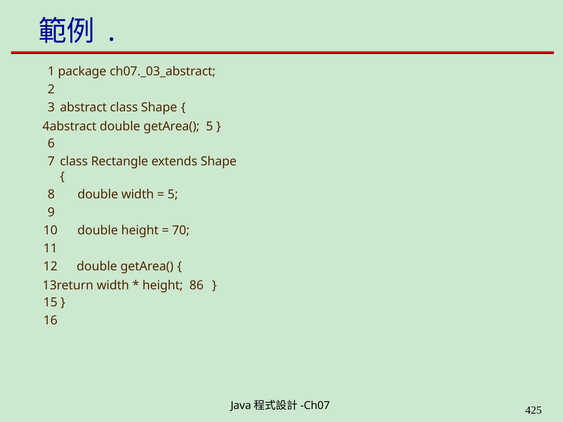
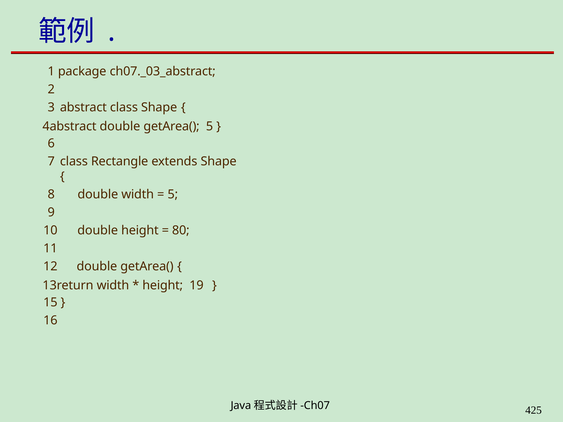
70: 70 -> 80
86: 86 -> 19
